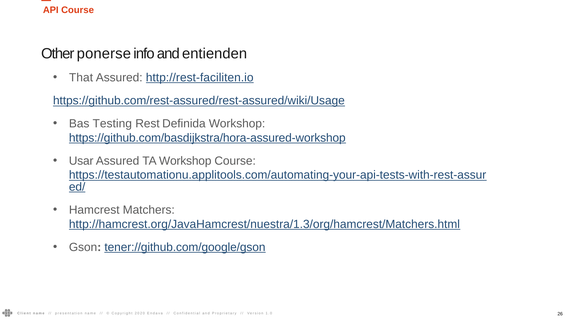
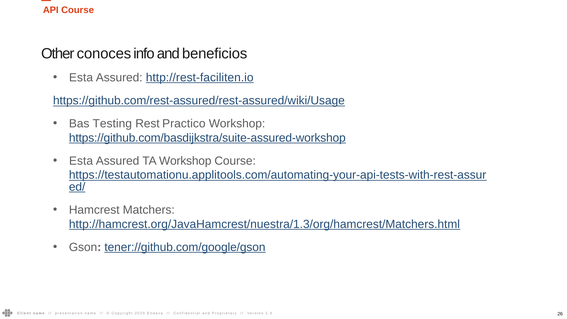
ponerse: ponerse -> conoces
entienden: entienden -> beneficios
That at (81, 78): That -> Esta
Definida: Definida -> Practico
https://github.com/basdijkstra/hora-assured-workshop: https://github.com/basdijkstra/hora-assured-workshop -> https://github.com/basdijkstra/suite-assured-workshop
Usar at (81, 161): Usar -> Esta
